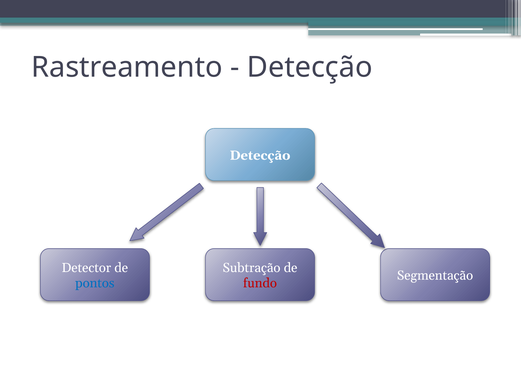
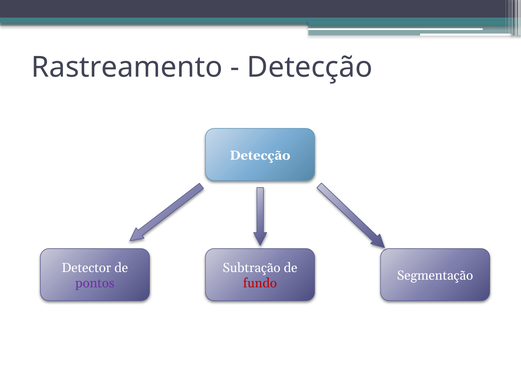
pontos colour: blue -> purple
